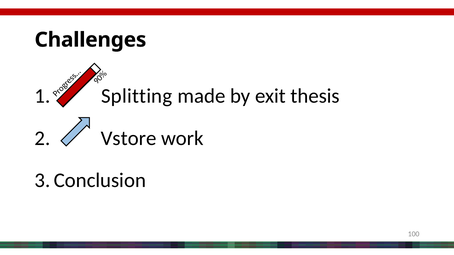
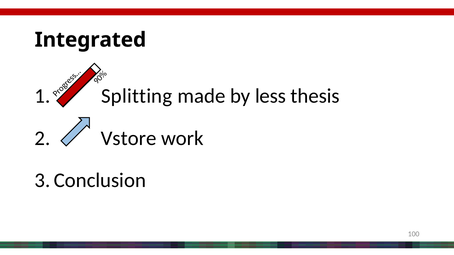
Challenges: Challenges -> Integrated
exit: exit -> less
